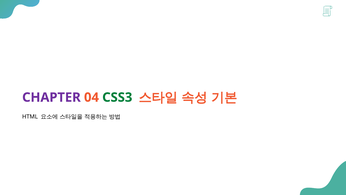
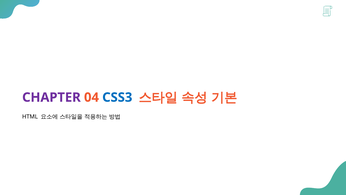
CSS3 colour: green -> blue
